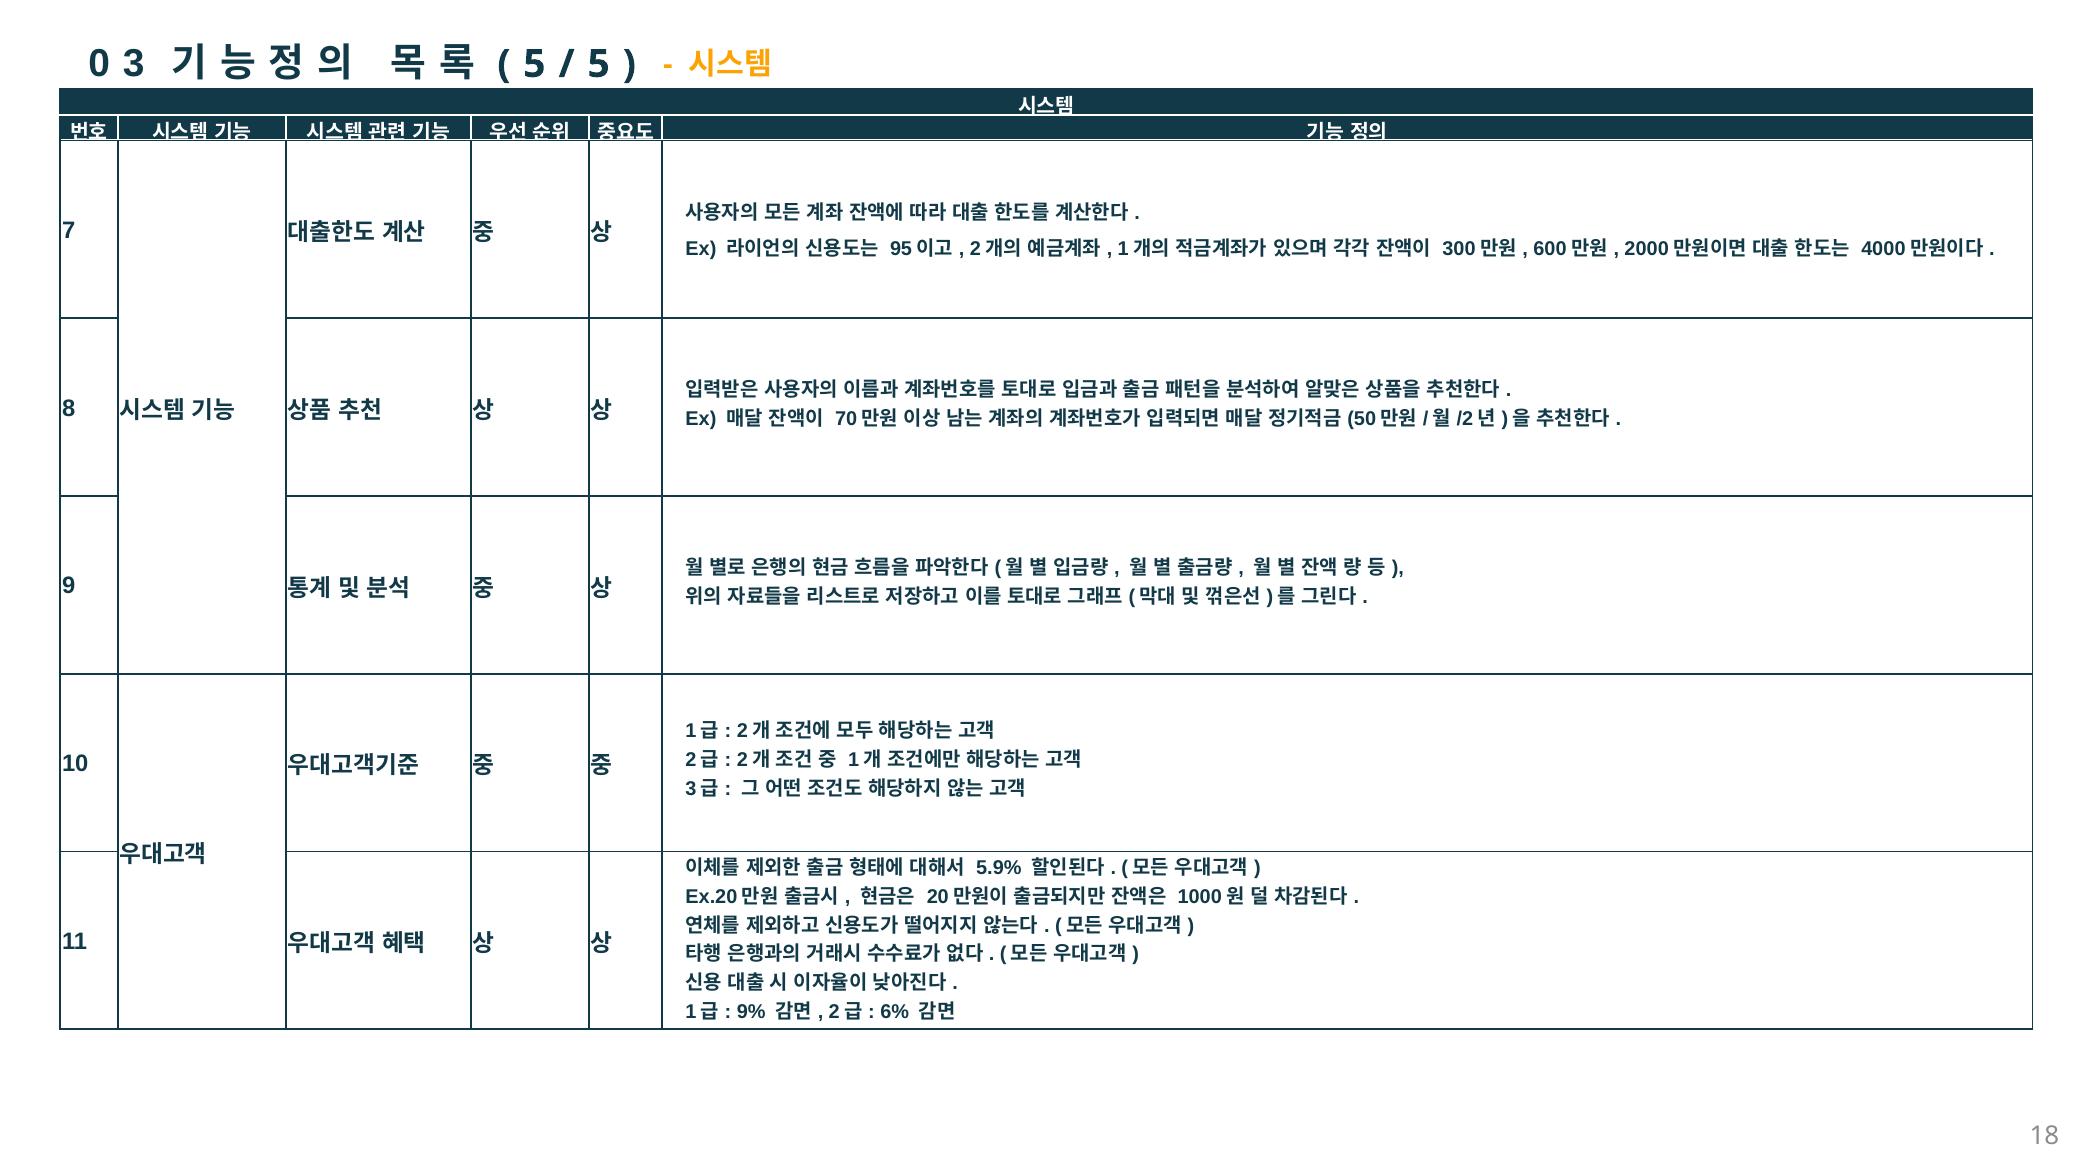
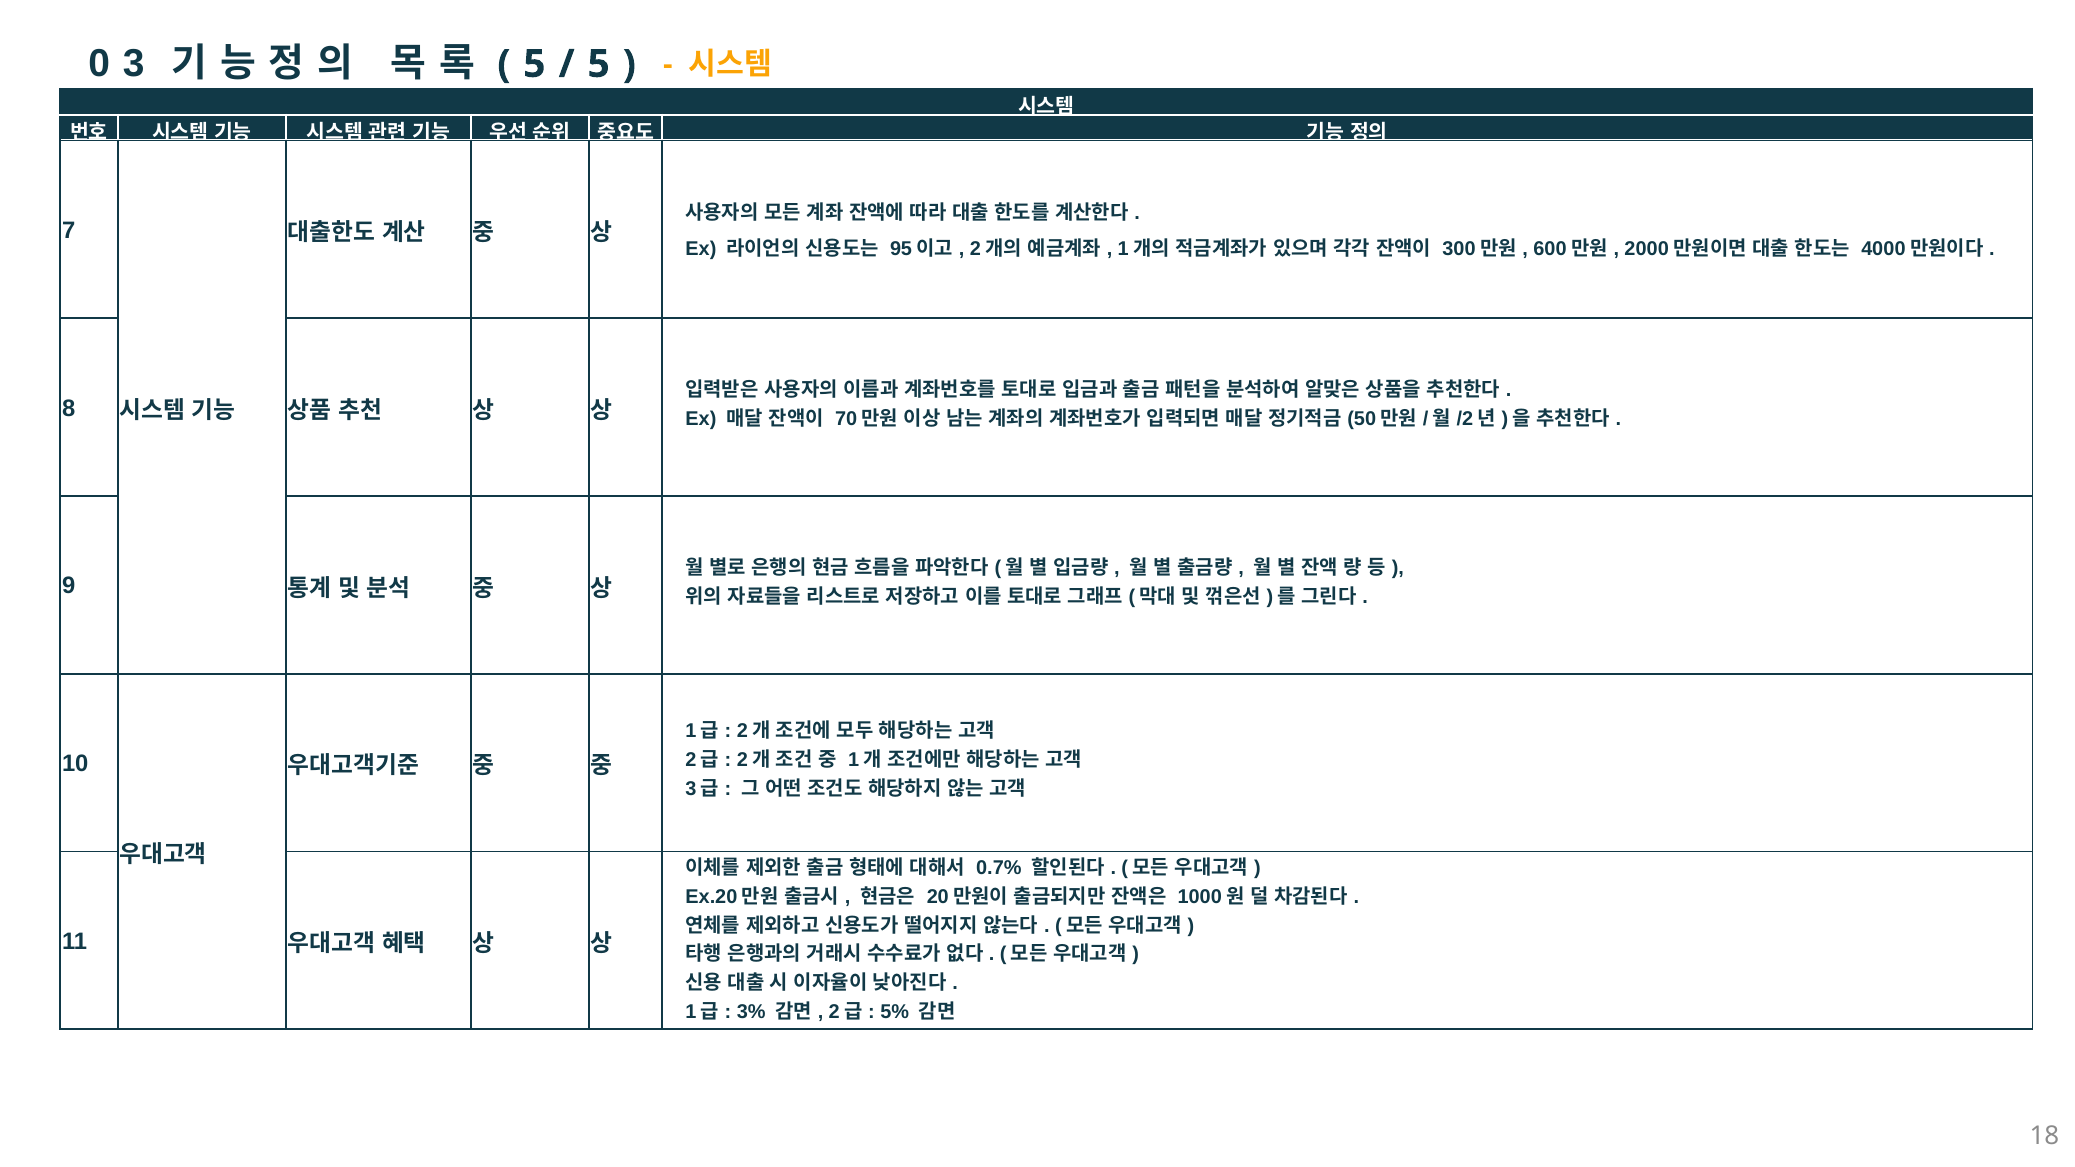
5.9%: 5.9% -> 0.7%
9%: 9% -> 3%
6%: 6% -> 5%
